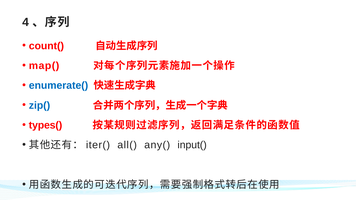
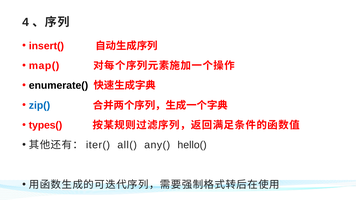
count(: count( -> insert(
enumerate( colour: blue -> black
input(: input( -> hello(
